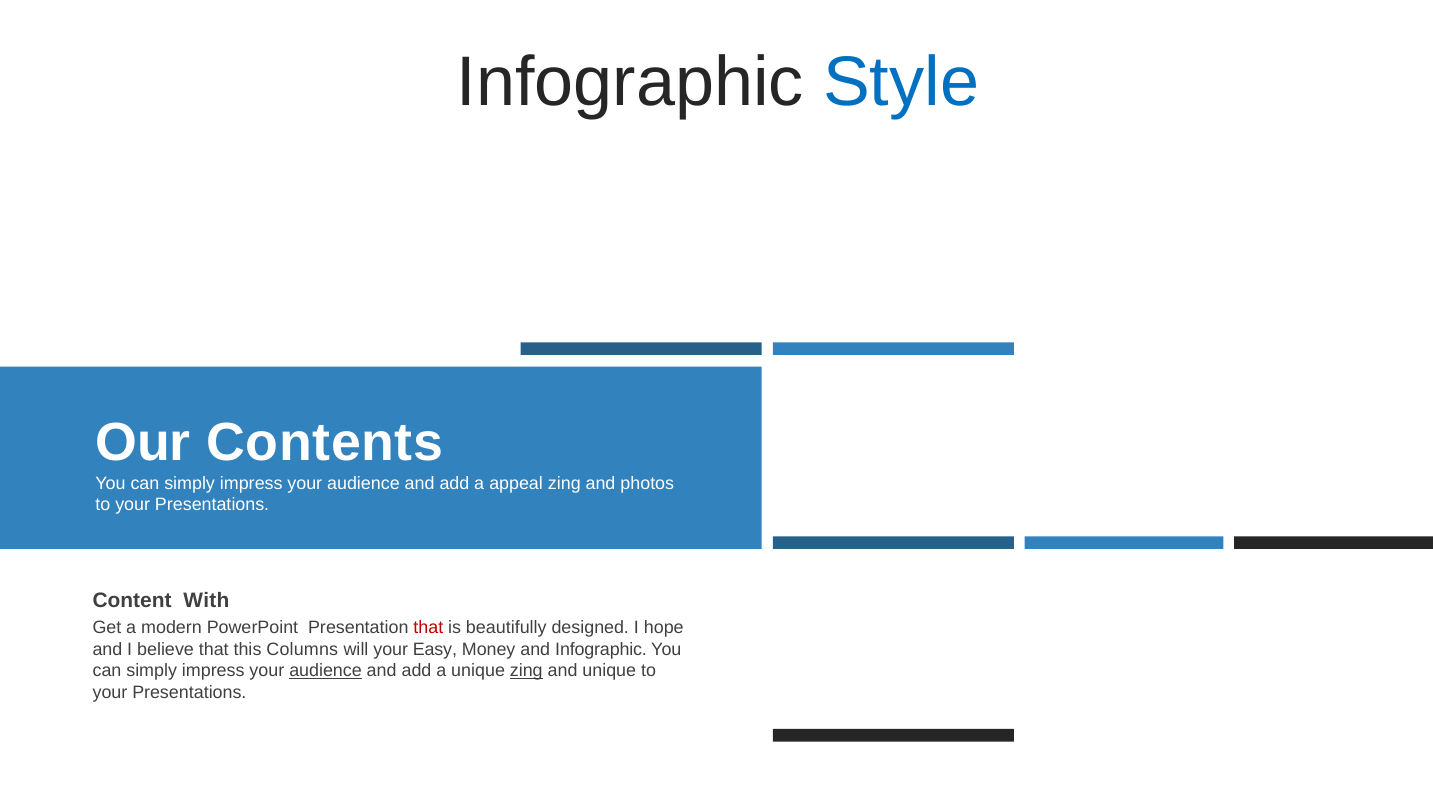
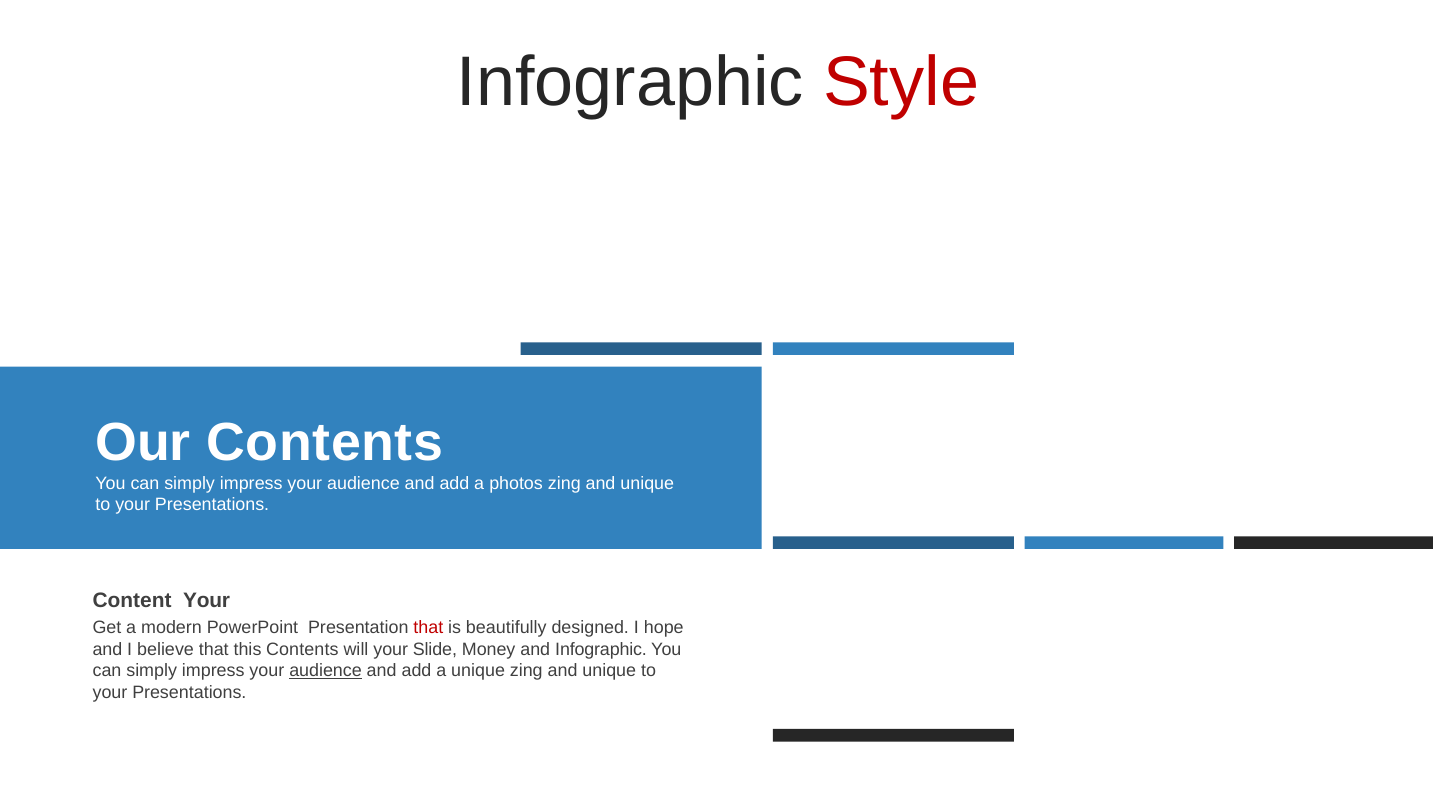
Style colour: blue -> red
appeal: appeal -> photos
photos at (647, 483): photos -> unique
Content With: With -> Your
this Columns: Columns -> Contents
Easy: Easy -> Slide
zing at (526, 671) underline: present -> none
